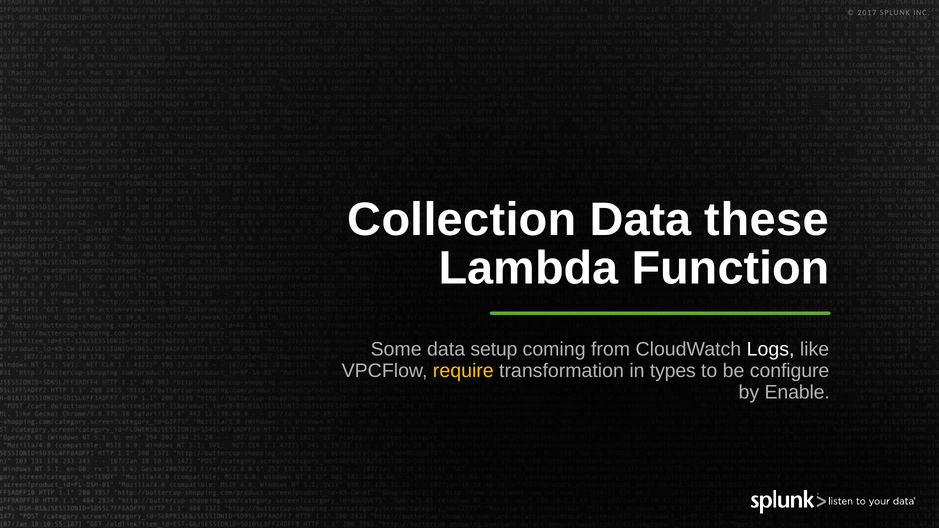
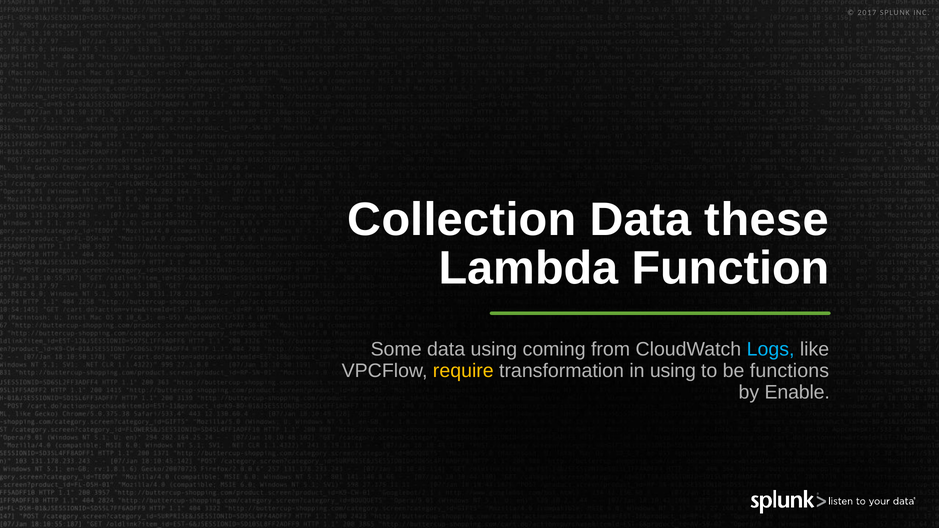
data setup: setup -> using
Logs colour: white -> light blue
in types: types -> using
configure: configure -> functions
